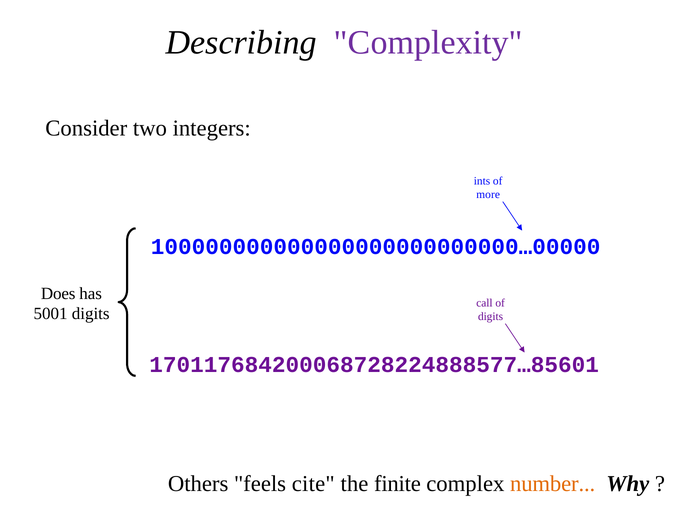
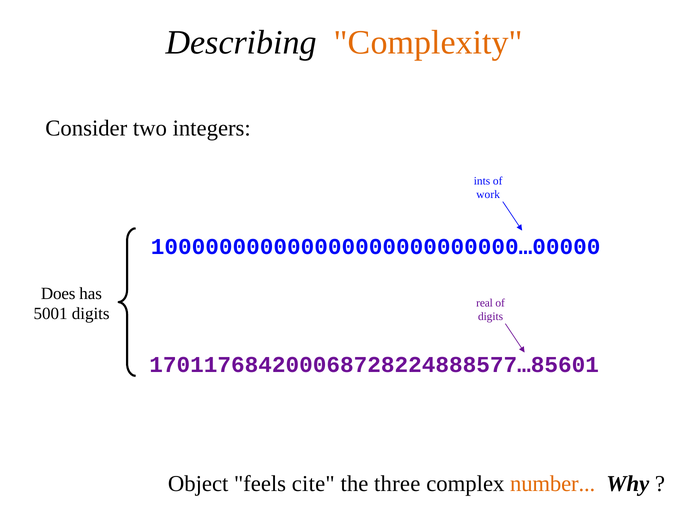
Complexity colour: purple -> orange
more: more -> work
call: call -> real
Others: Others -> Object
finite: finite -> three
